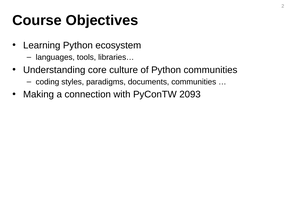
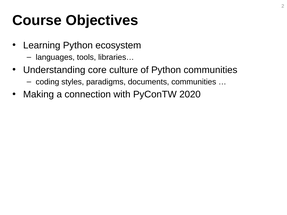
2093: 2093 -> 2020
